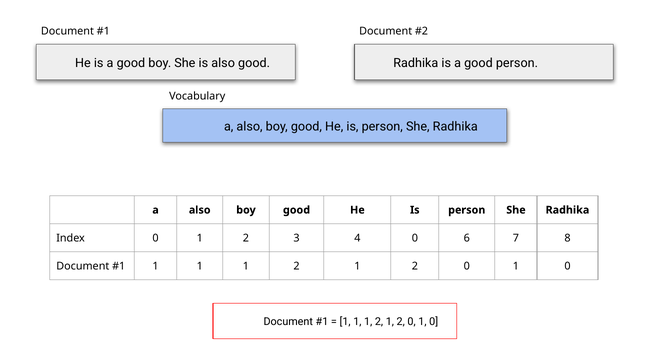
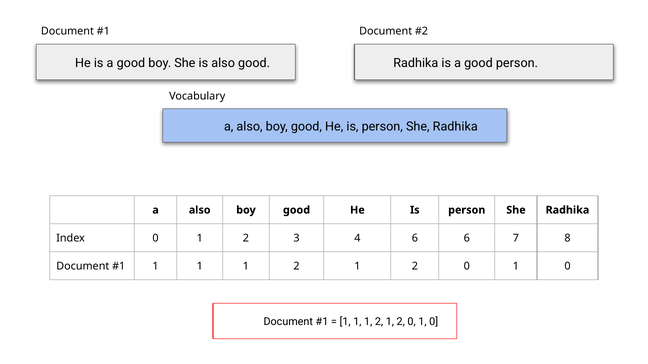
4 0: 0 -> 6
